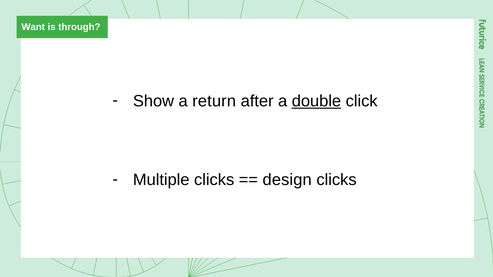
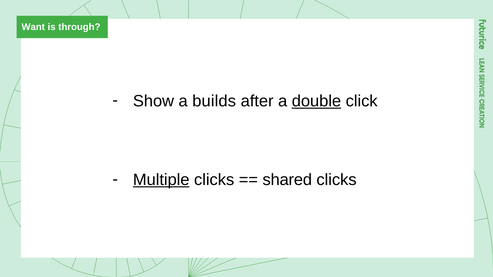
return: return -> builds
Multiple underline: none -> present
design: design -> shared
